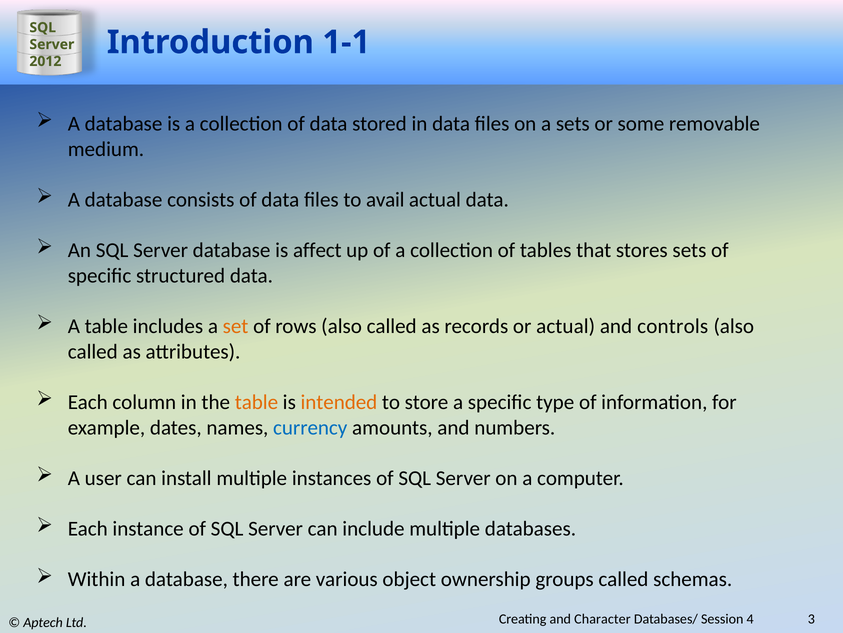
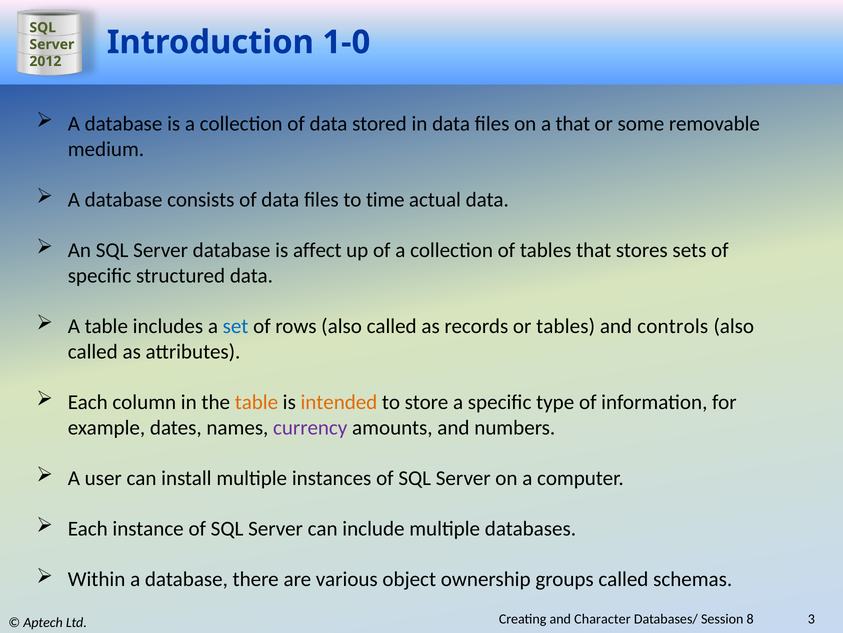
1-1: 1-1 -> 1-0
a sets: sets -> that
avail: avail -> time
set colour: orange -> blue
or actual: actual -> tables
currency colour: blue -> purple
4: 4 -> 8
